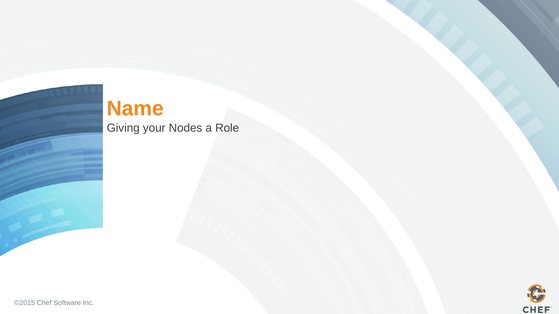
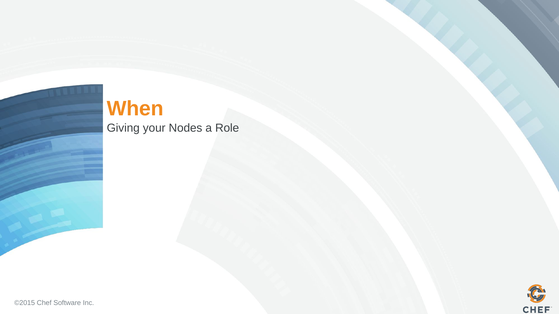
Name: Name -> When
